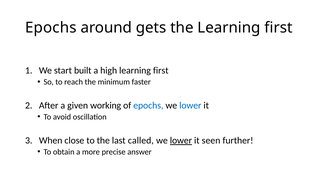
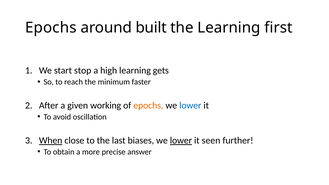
gets: gets -> built
built: built -> stop
high learning first: first -> gets
epochs at (148, 106) colour: blue -> orange
When underline: none -> present
called: called -> biases
